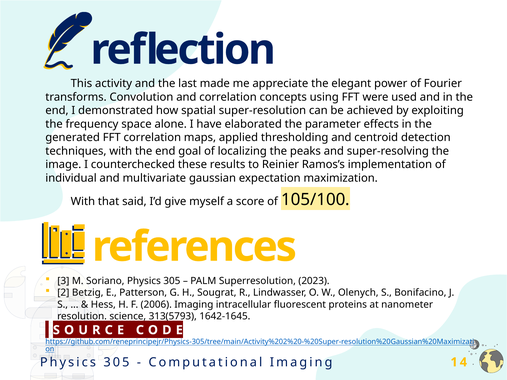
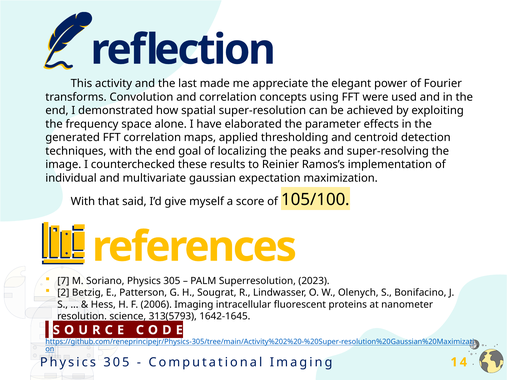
3: 3 -> 7
